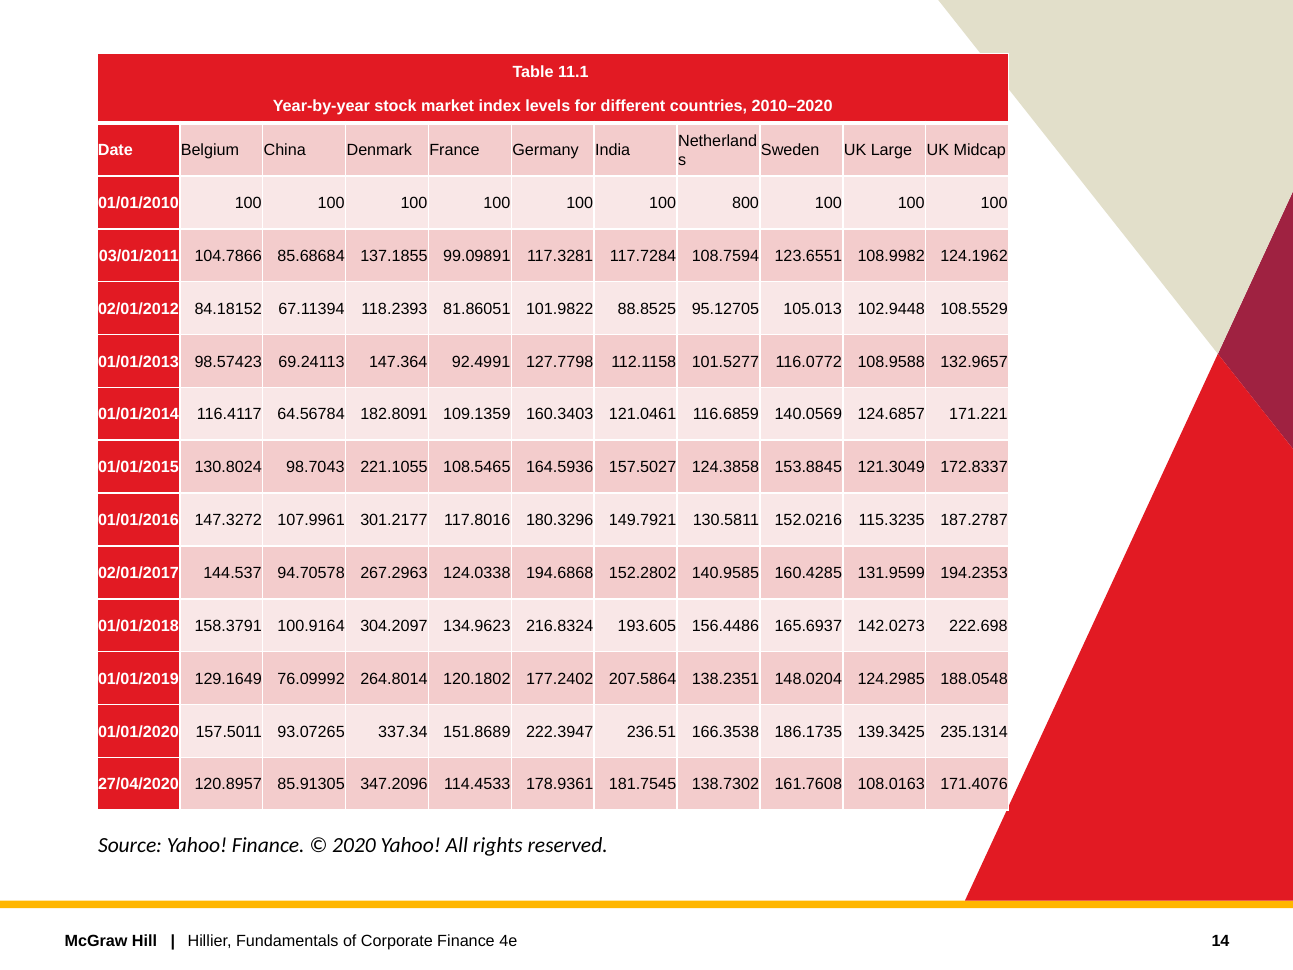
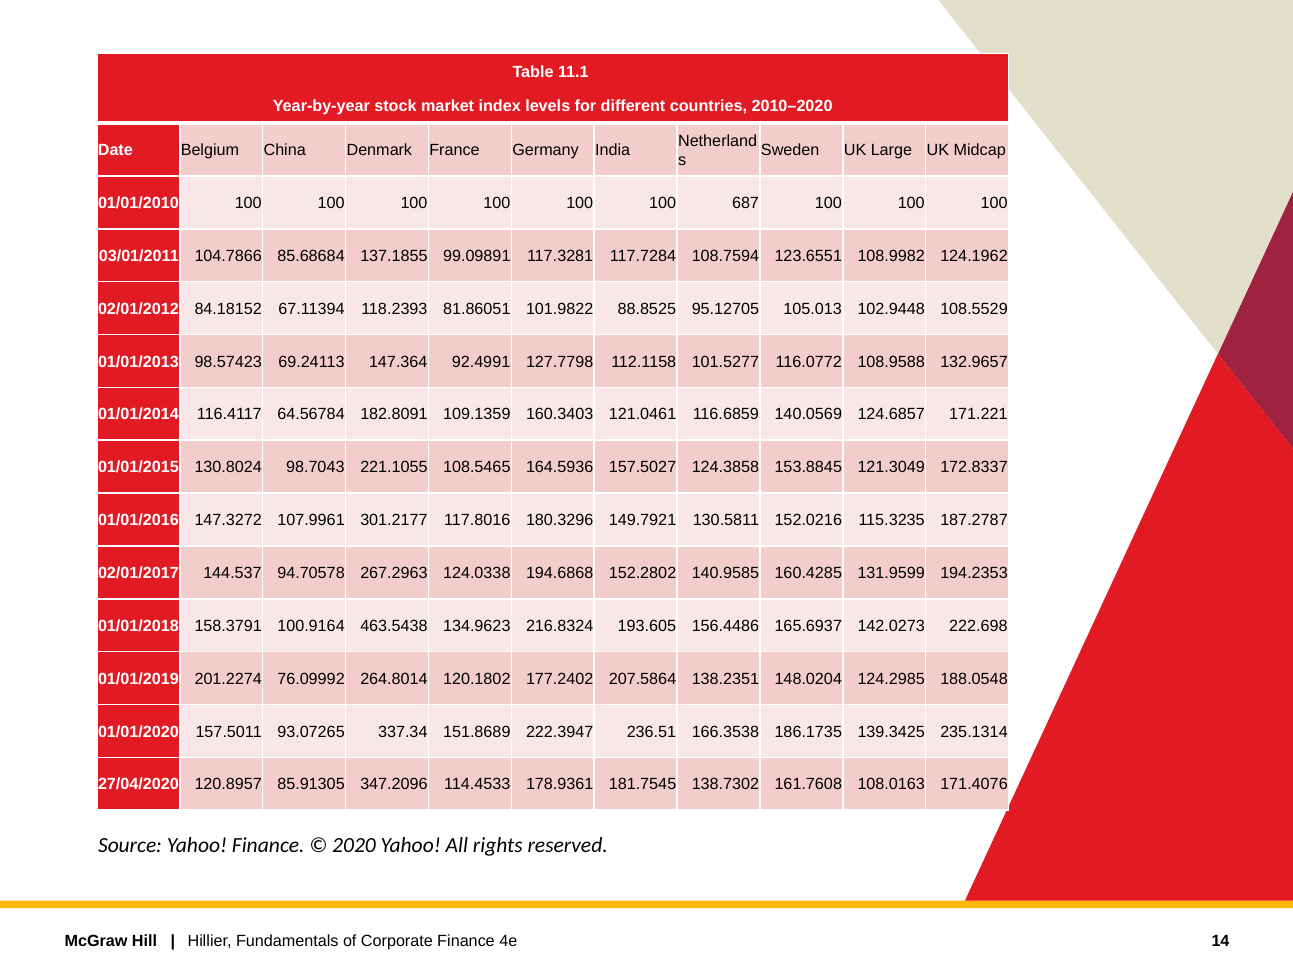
800: 800 -> 687
304.2097: 304.2097 -> 463.5438
129.1649: 129.1649 -> 201.2274
